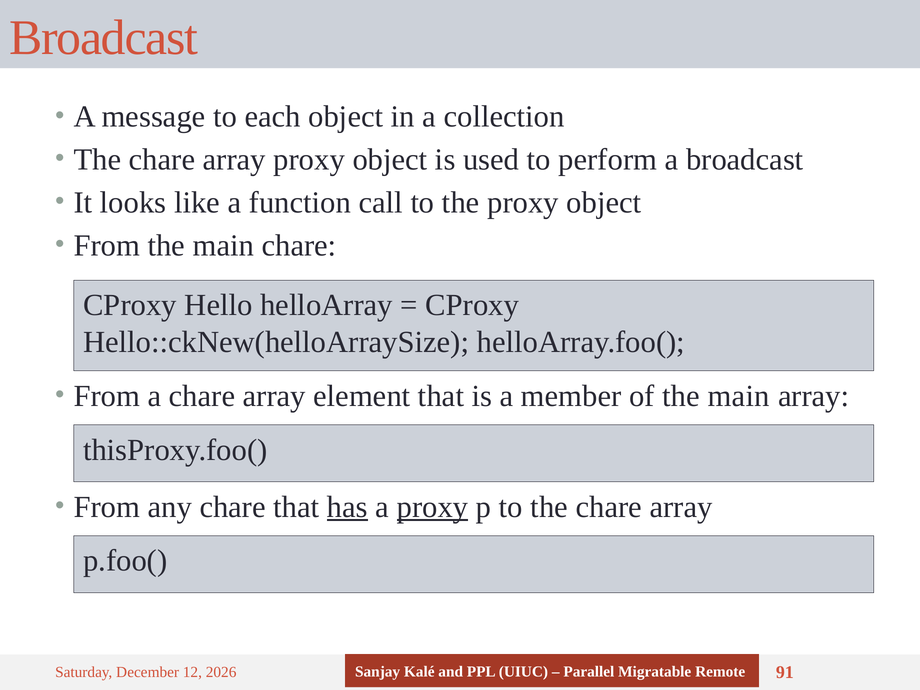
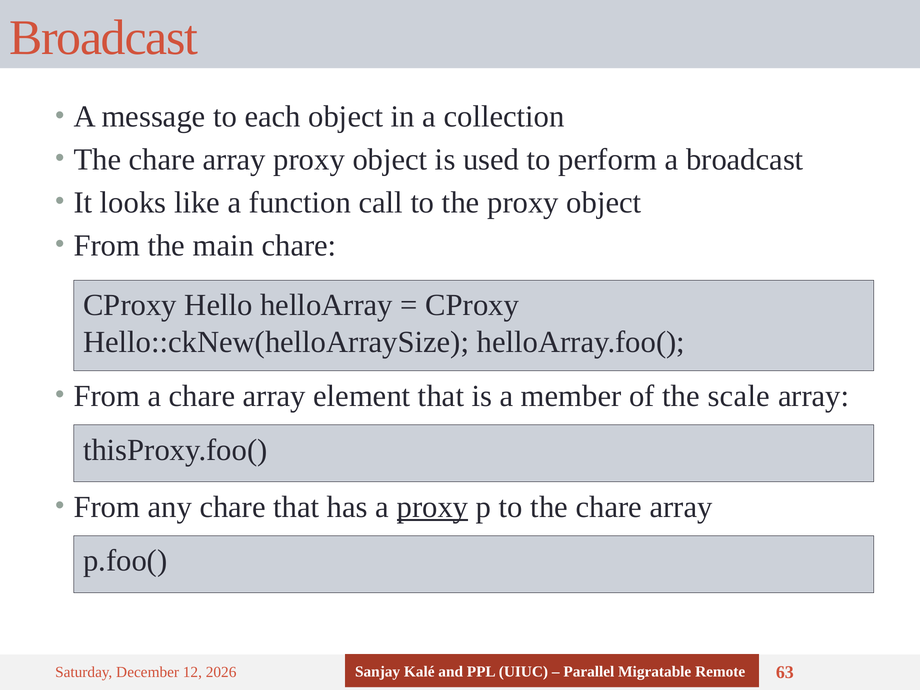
of the main: main -> scale
has underline: present -> none
91: 91 -> 63
